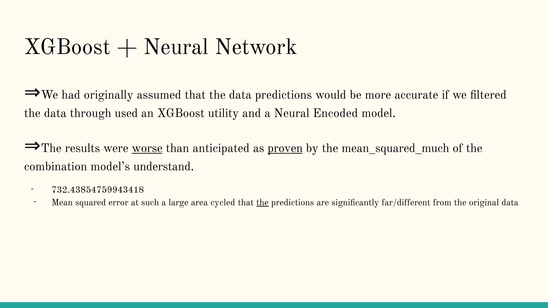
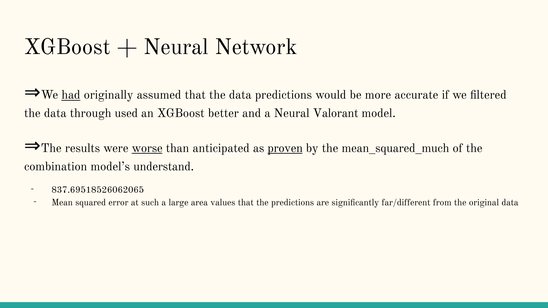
had underline: none -> present
utility: utility -> better
Encoded: Encoded -> Valorant
732.43854759943418: 732.43854759943418 -> 837.69518526062065
cycled: cycled -> values
the at (262, 203) underline: present -> none
